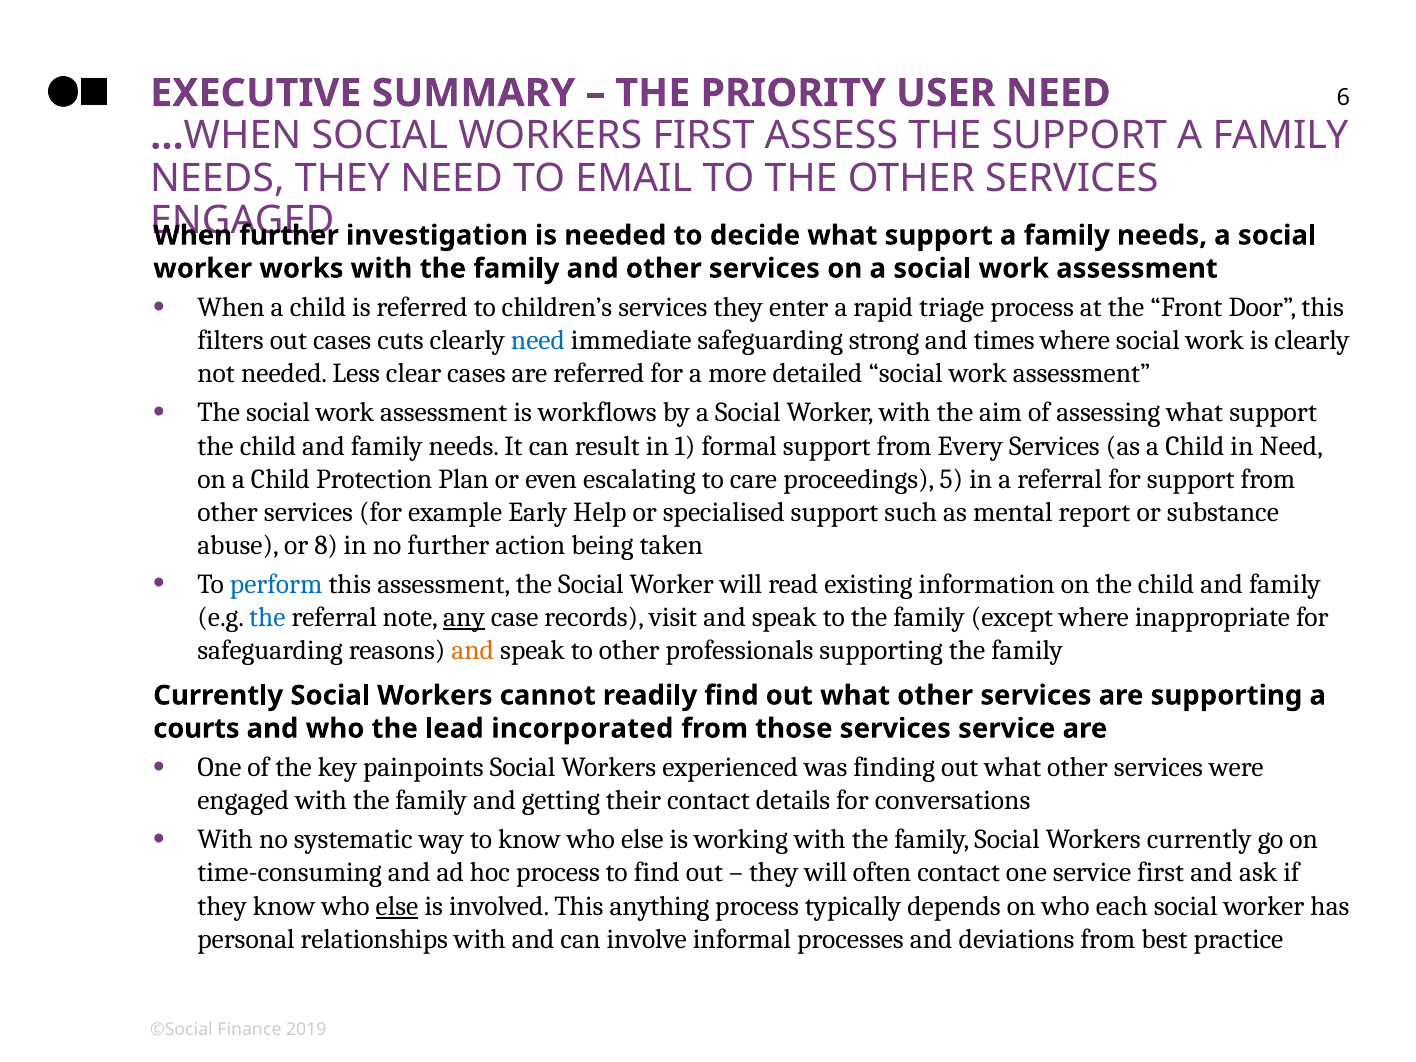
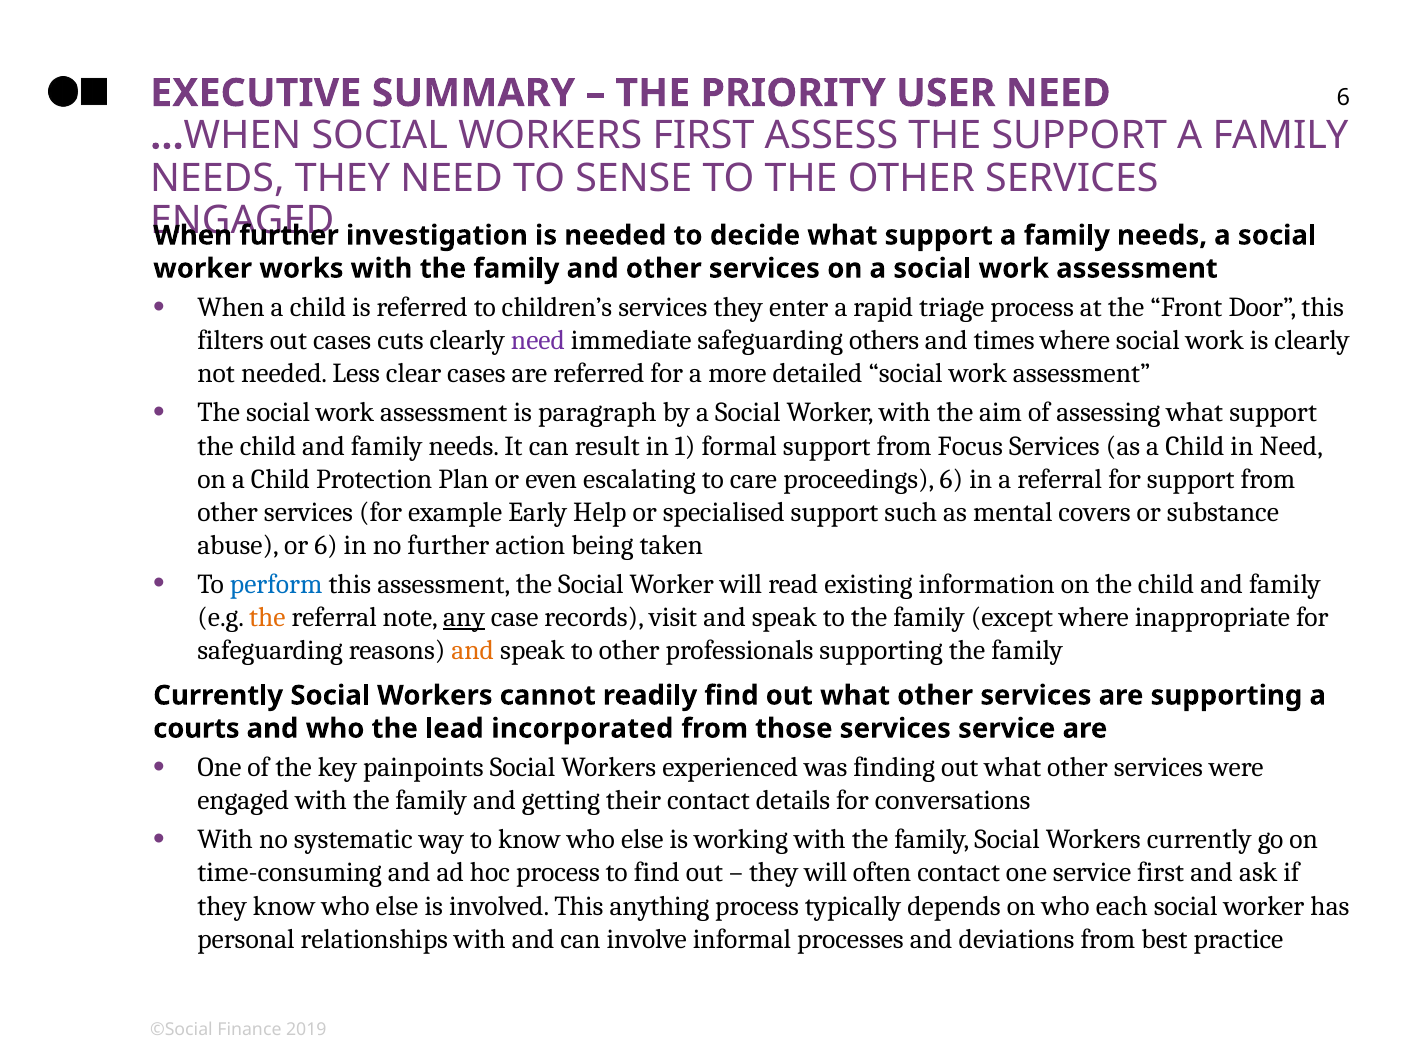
EMAIL: EMAIL -> SENSE
need at (538, 341) colour: blue -> purple
strong: strong -> others
workflows: workflows -> paragraph
Every: Every -> Focus
proceedings 5: 5 -> 6
report: report -> covers
or 8: 8 -> 6
the at (267, 617) colour: blue -> orange
else at (397, 906) underline: present -> none
